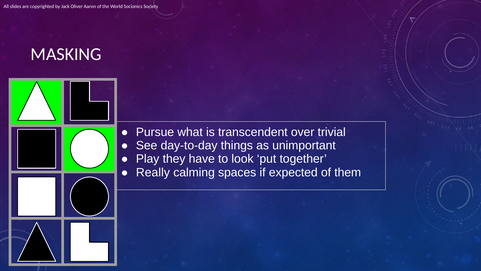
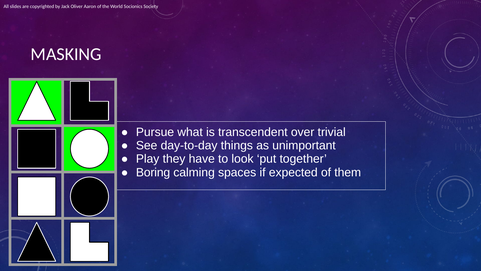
Really: Really -> Boring
